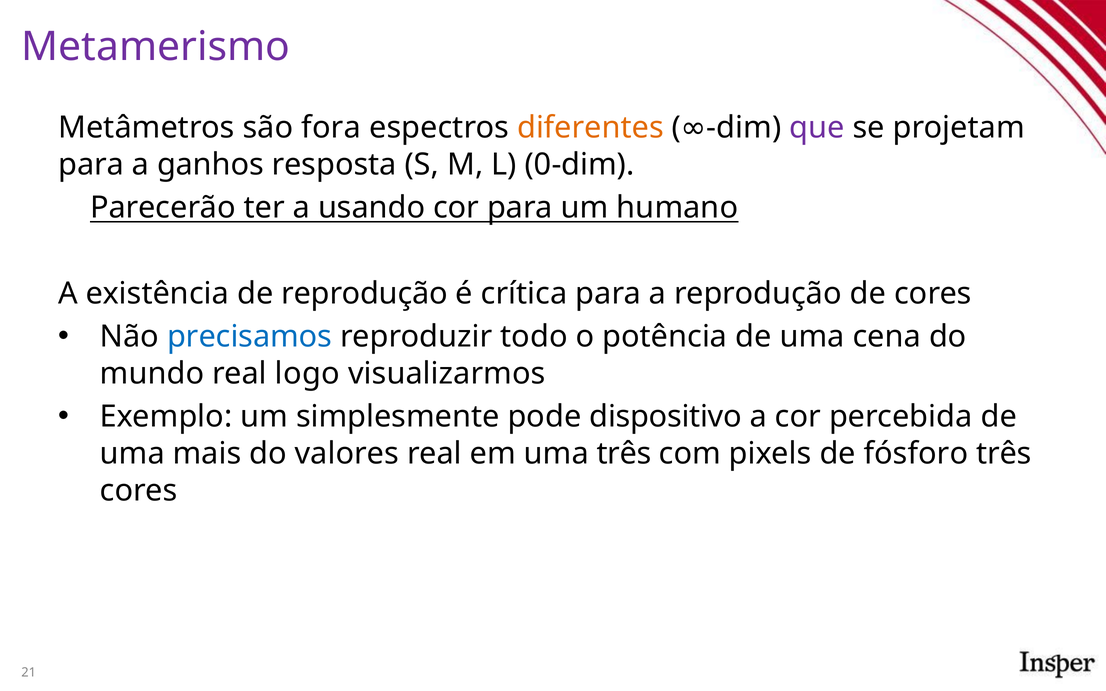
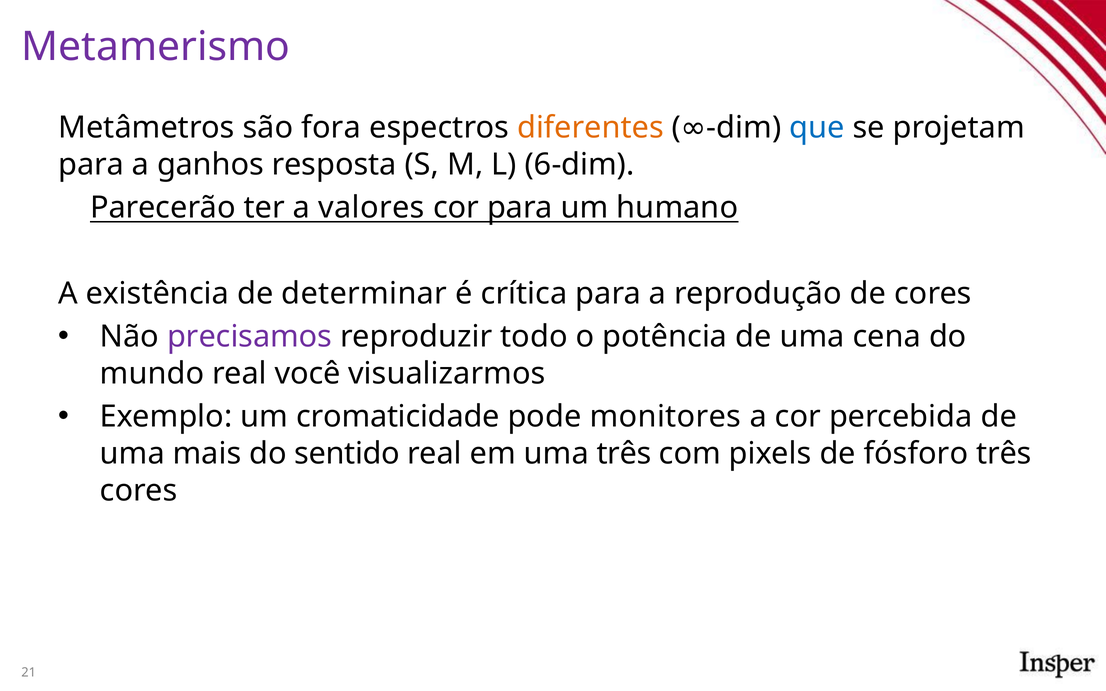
que colour: purple -> blue
0-dim: 0-dim -> 6-dim
usando: usando -> valores
de reprodução: reprodução -> determinar
precisamos colour: blue -> purple
logo: logo -> você
simplesmente: simplesmente -> cromaticidade
dispositivo: dispositivo -> monitores
valores: valores -> sentido
